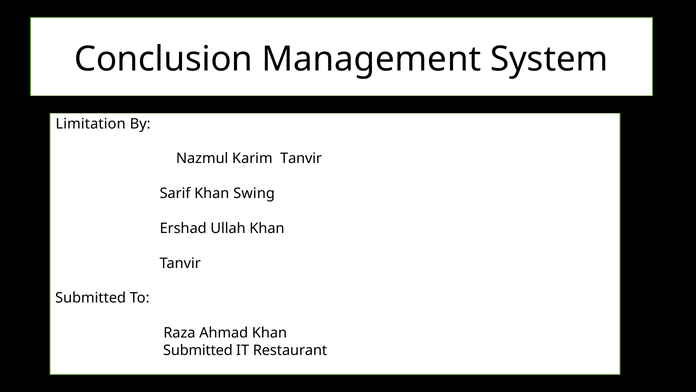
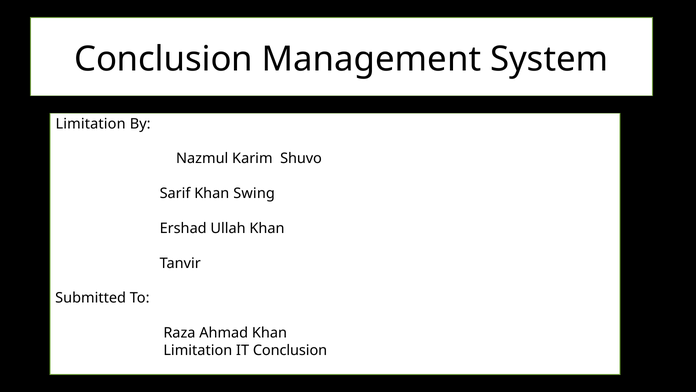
Karim Tanvir: Tanvir -> Shuvo
Submitted at (198, 350): Submitted -> Limitation
IT Restaurant: Restaurant -> Conclusion
